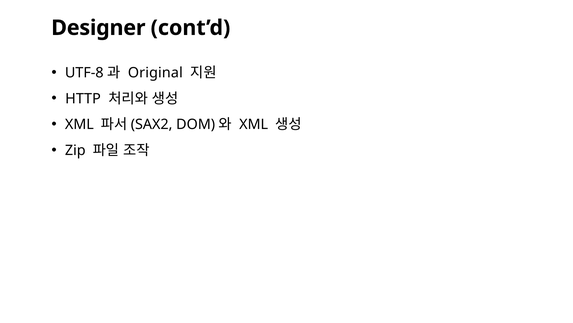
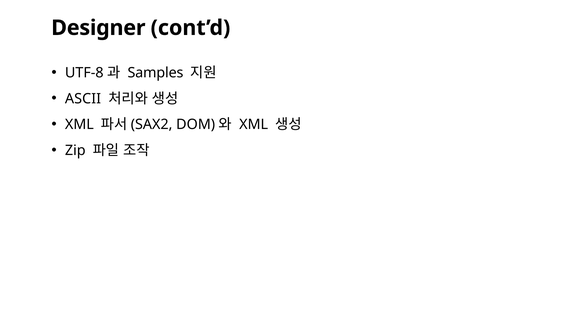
Original: Original -> Samples
HTTP: HTTP -> ASCII
